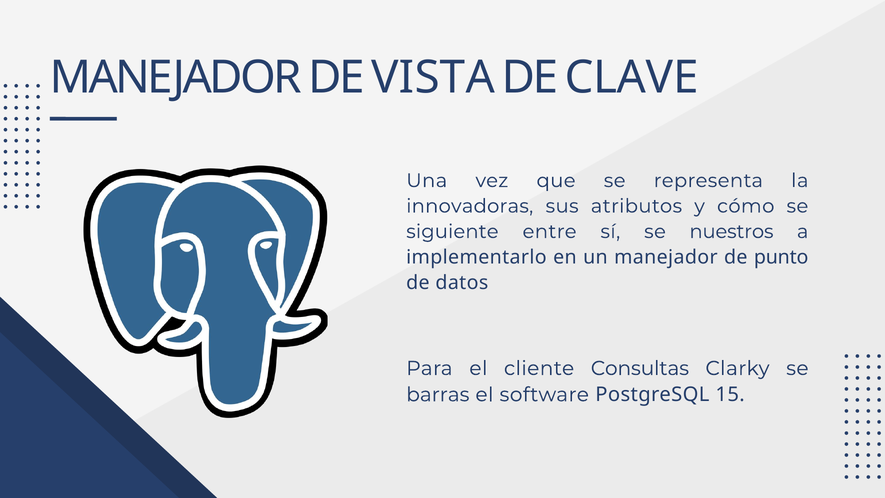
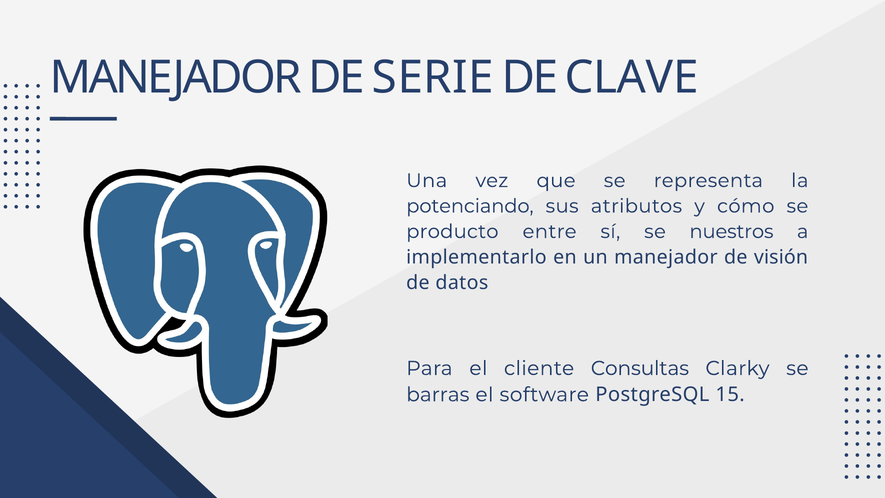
VISTA: VISTA -> SERIE
innovadoras: innovadoras -> potenciando
siguiente: siguiente -> producto
punto: punto -> visión
